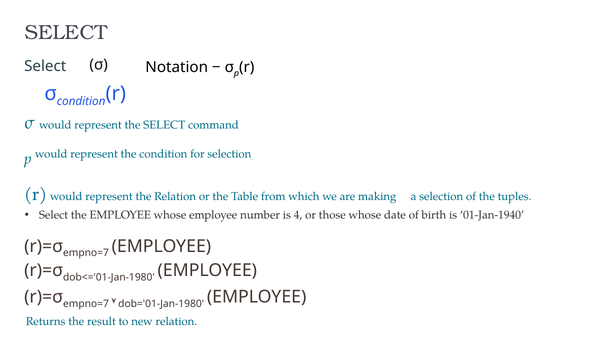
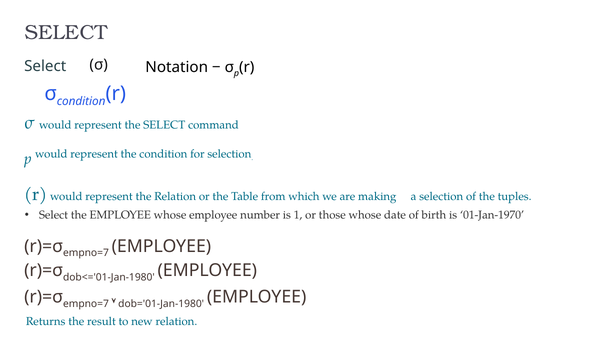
4: 4 -> 1
01-Jan-1940: 01-Jan-1940 -> 01-Jan-1970
